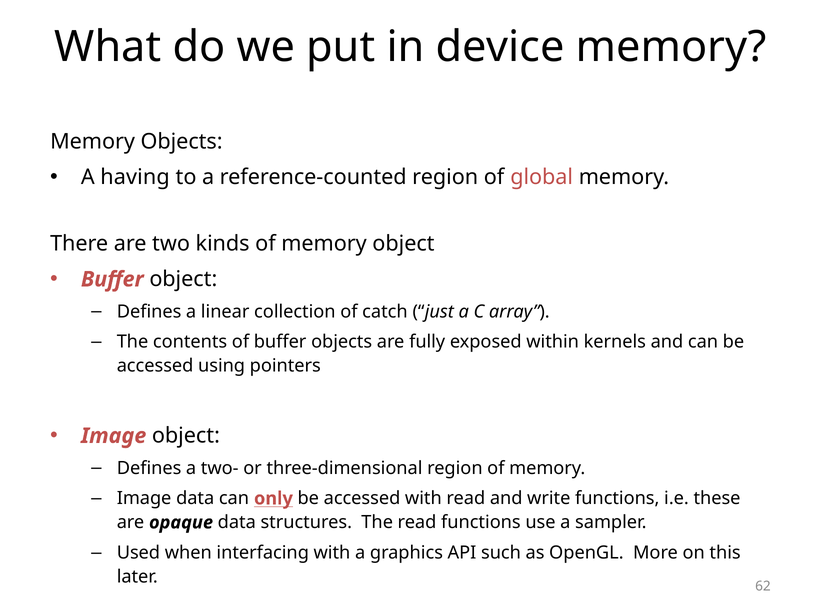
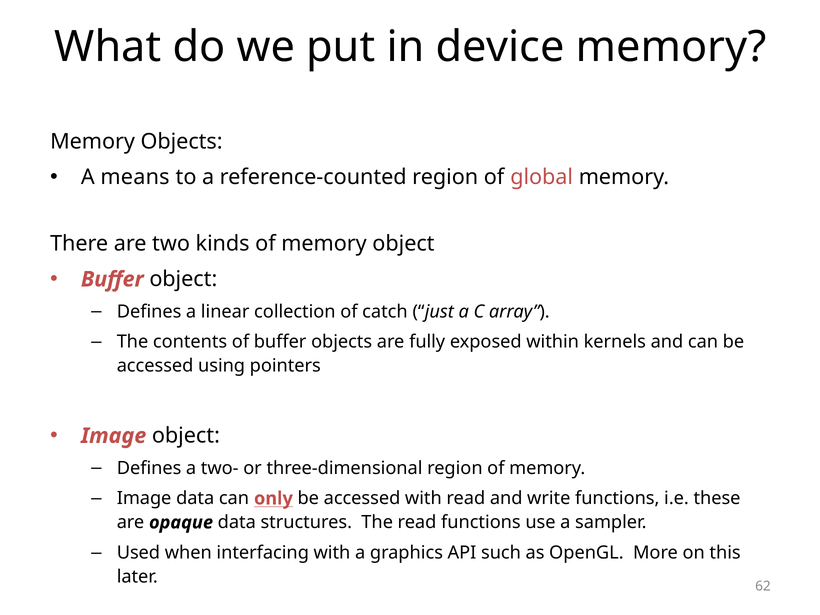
having: having -> means
